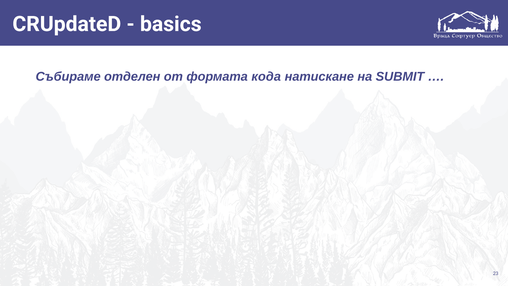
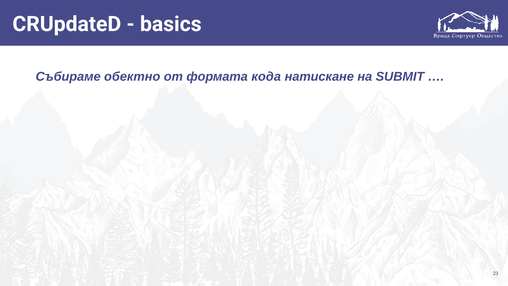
отделен: отделен -> обектно
